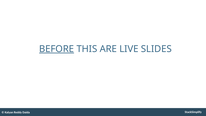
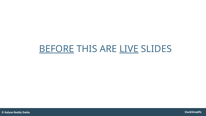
LIVE underline: none -> present
